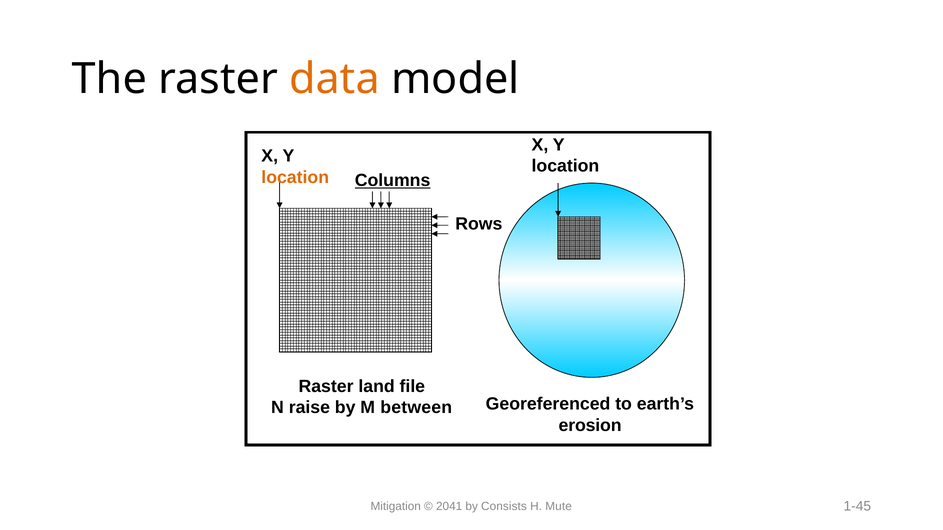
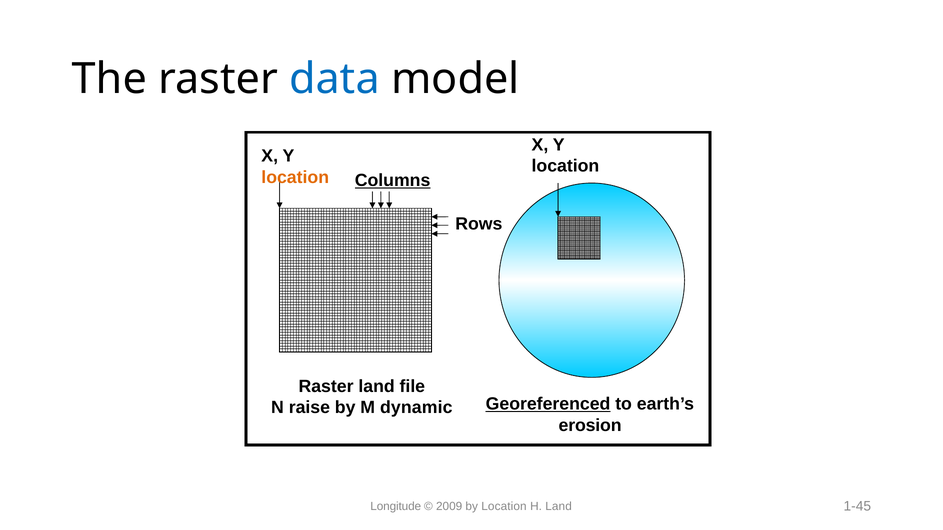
data colour: orange -> blue
Georeferenced underline: none -> present
between: between -> dynamic
Mitigation: Mitigation -> Longitude
2041: 2041 -> 2009
by Consists: Consists -> Location
H Mute: Mute -> Land
